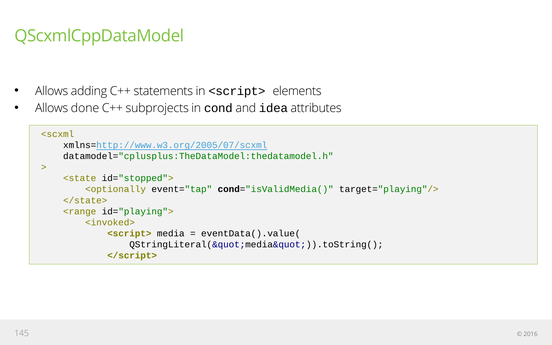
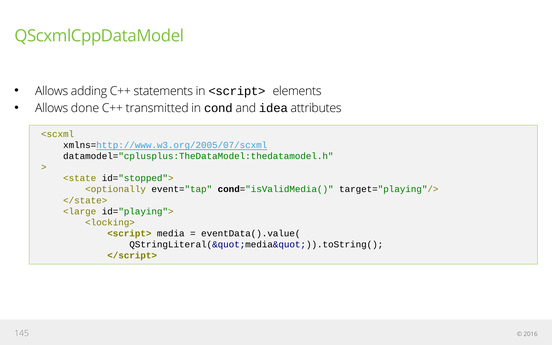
subprojects: subprojects -> transmitted
<range: <range -> <large
<invoked>: <invoked> -> <locking>
